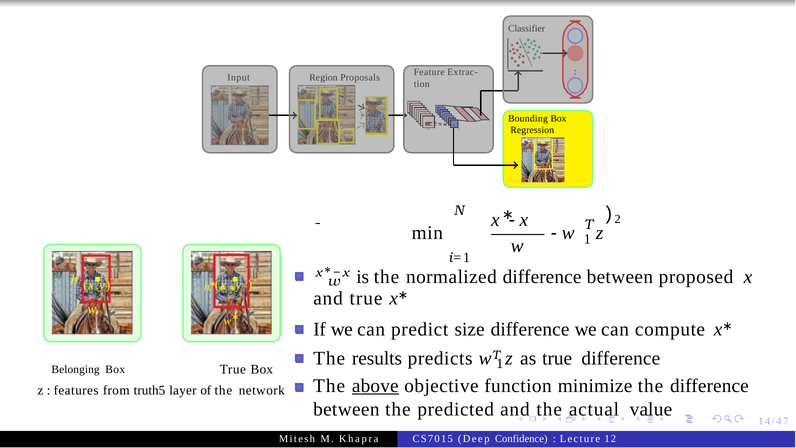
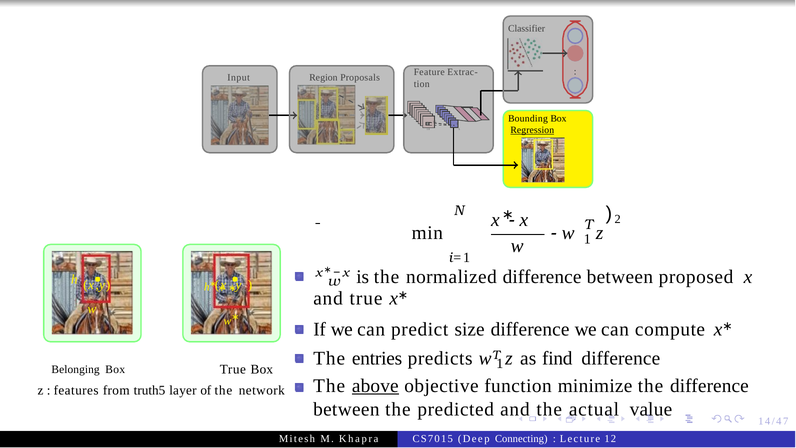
Regression underline: none -> present
results: results -> entries
as true: true -> find
Confidence: Confidence -> Connecting
